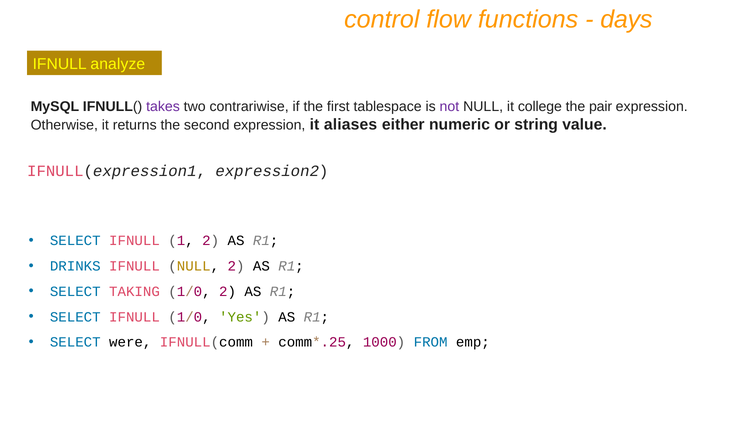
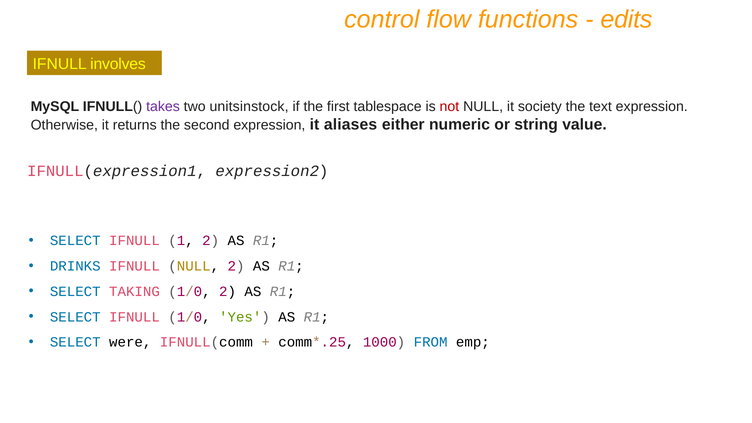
days: days -> edits
analyze: analyze -> involves
contrariwise: contrariwise -> unitsinstock
not colour: purple -> red
college: college -> society
pair: pair -> text
